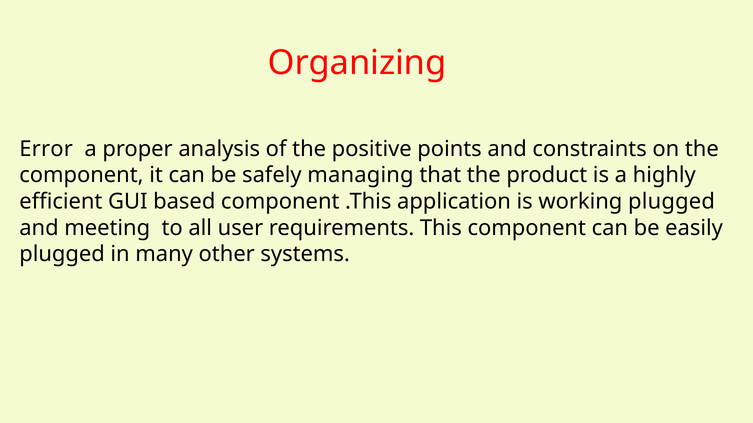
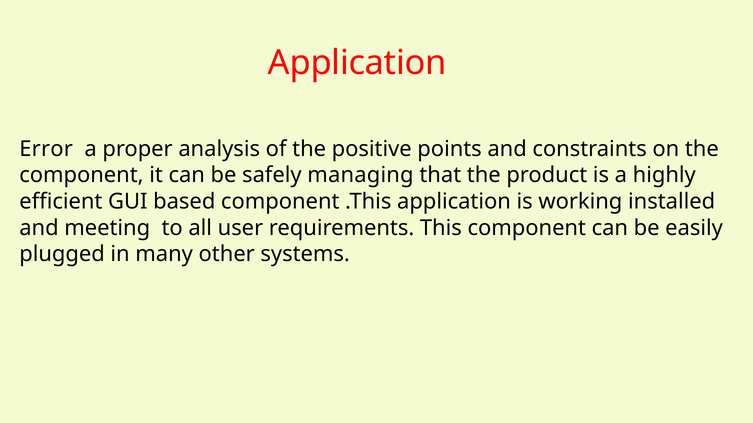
Organizing at (357, 63): Organizing -> Application
working plugged: plugged -> installed
